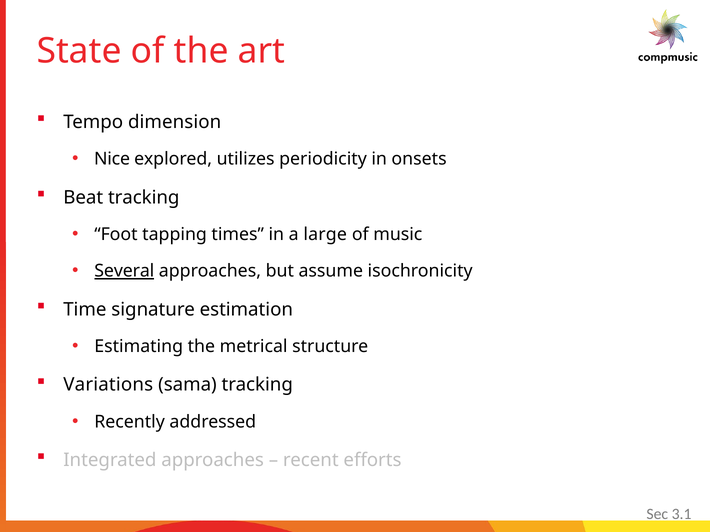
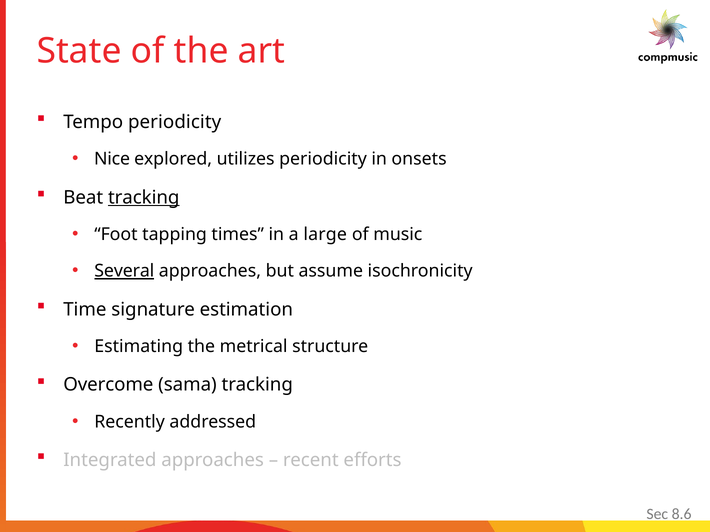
Tempo dimension: dimension -> periodicity
tracking at (144, 198) underline: none -> present
Variations: Variations -> Overcome
3.1: 3.1 -> 8.6
